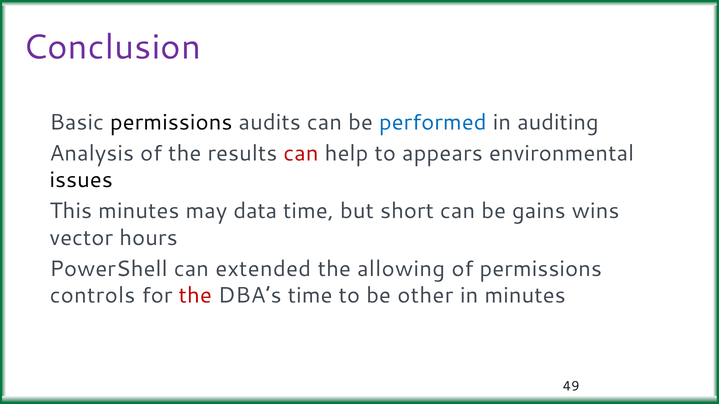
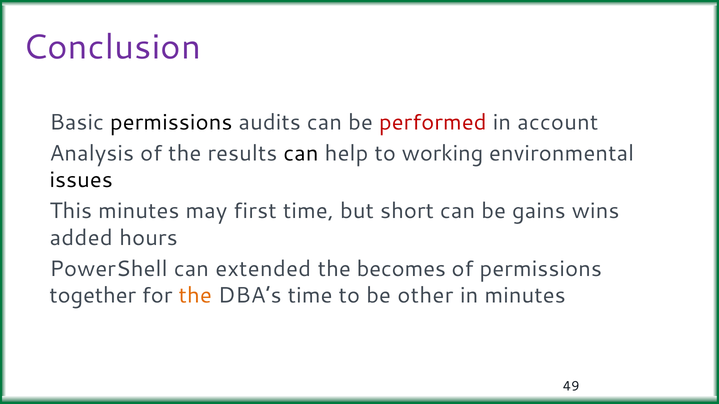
performed colour: blue -> red
auditing: auditing -> account
can at (301, 154) colour: red -> black
appears: appears -> working
data: data -> first
vector: vector -> added
allowing: allowing -> becomes
controls: controls -> together
the at (195, 296) colour: red -> orange
